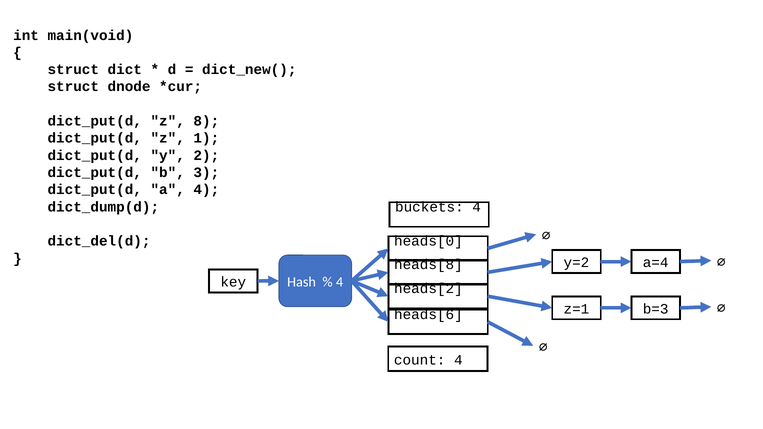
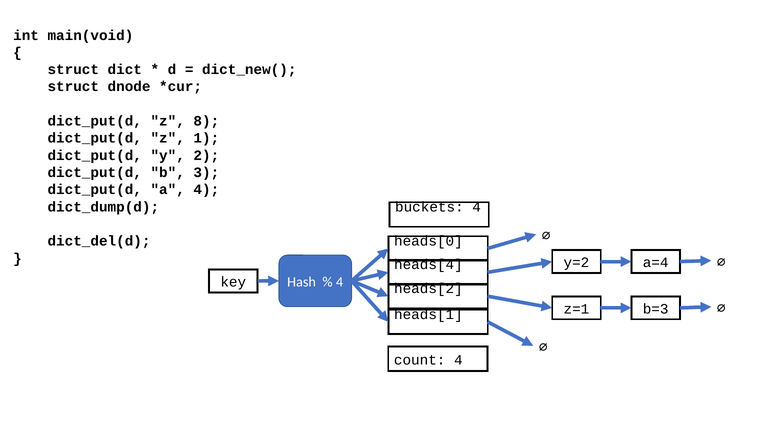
heads[8: heads[8 -> heads[4
heads[6: heads[6 -> heads[1
